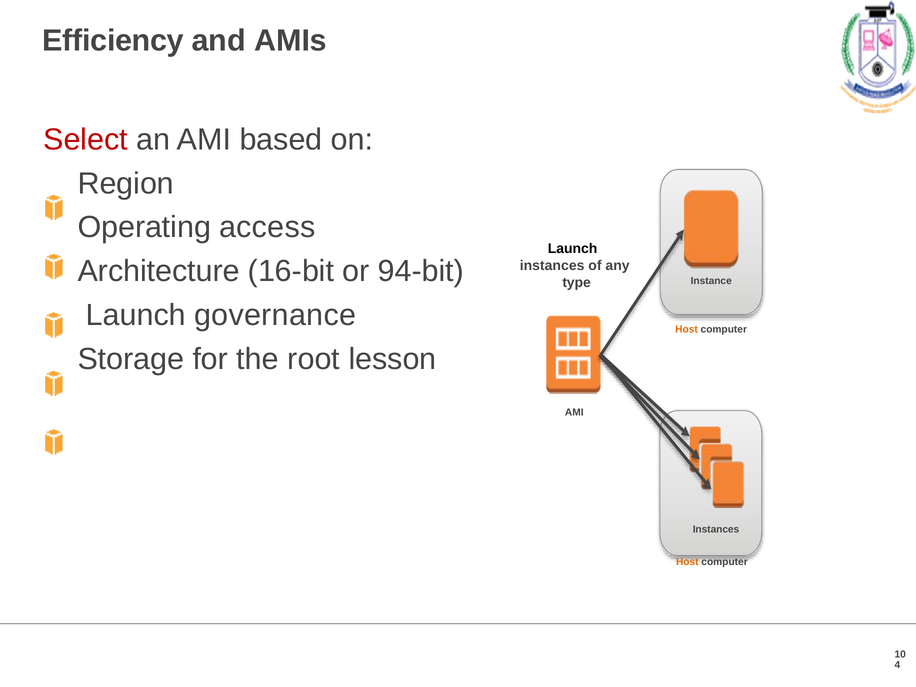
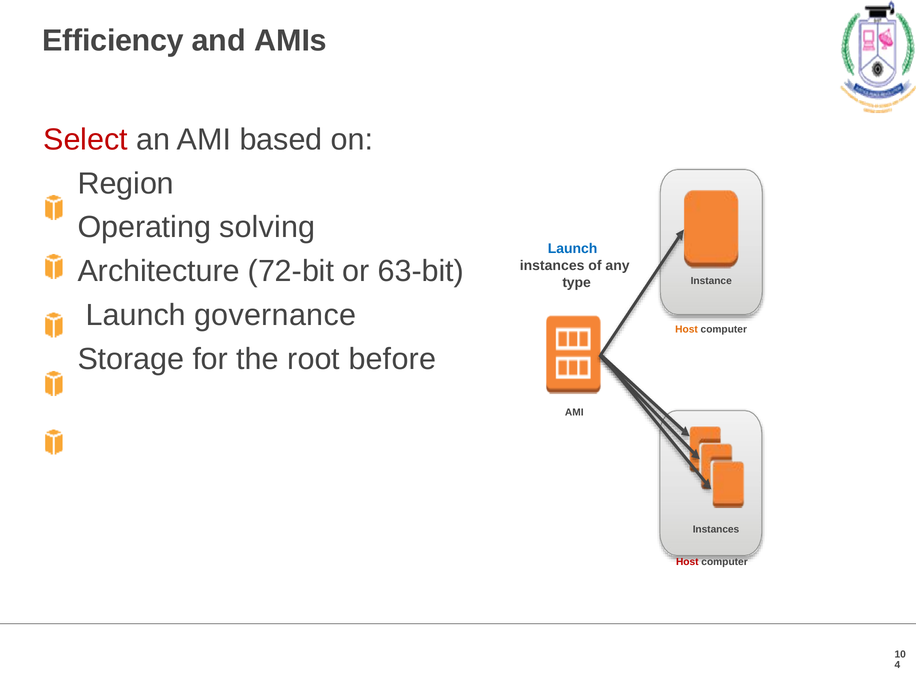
access: access -> solving
Launch at (573, 249) colour: black -> blue
16-bit: 16-bit -> 72-bit
94-bit: 94-bit -> 63-bit
lesson: lesson -> before
Host at (687, 562) colour: orange -> red
